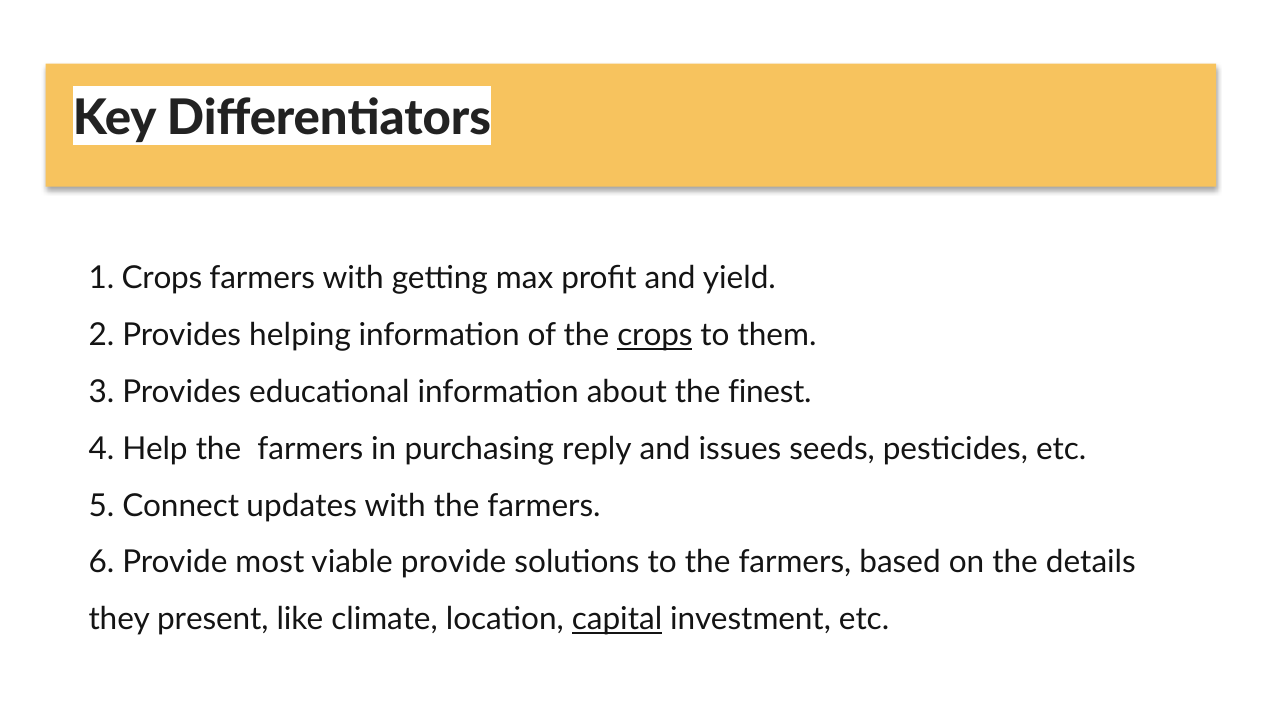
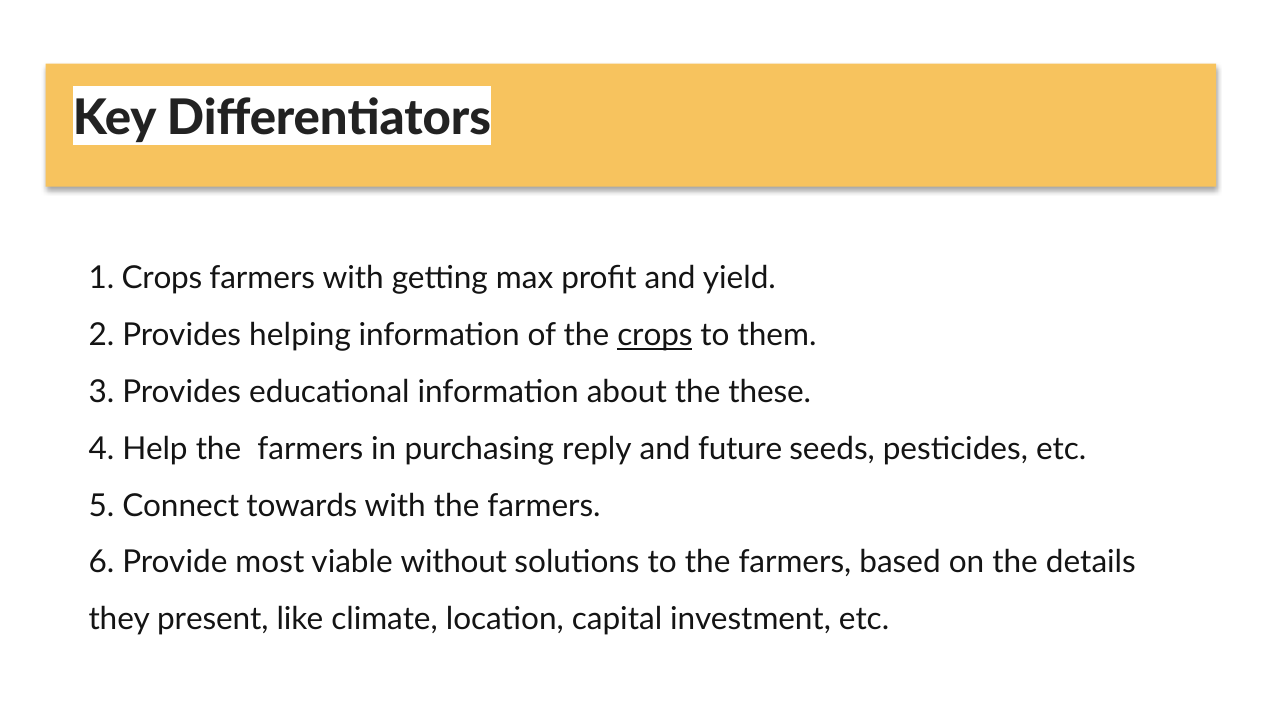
finest: finest -> these
issues: issues -> future
updates: updates -> towards
viable provide: provide -> without
capital underline: present -> none
